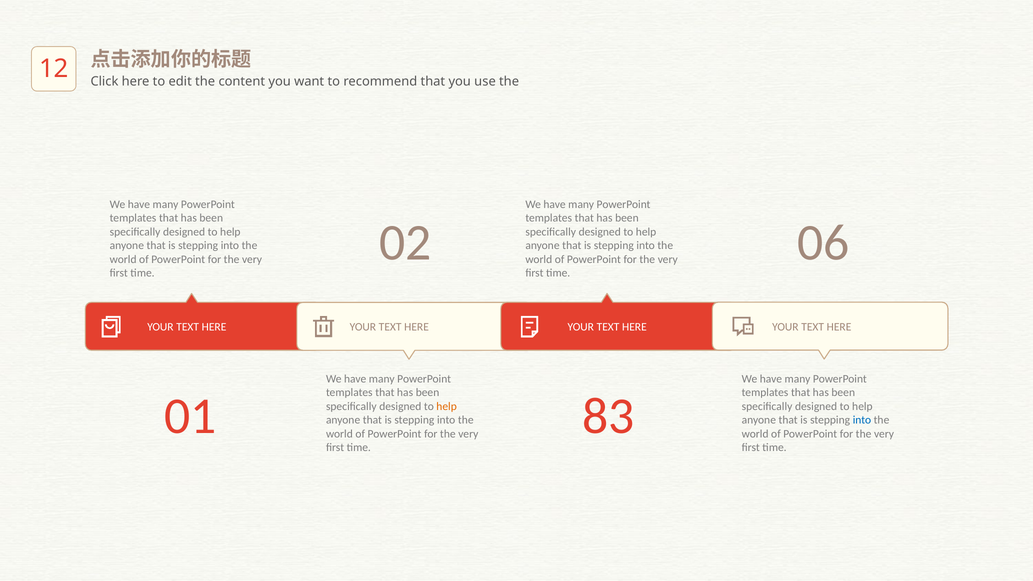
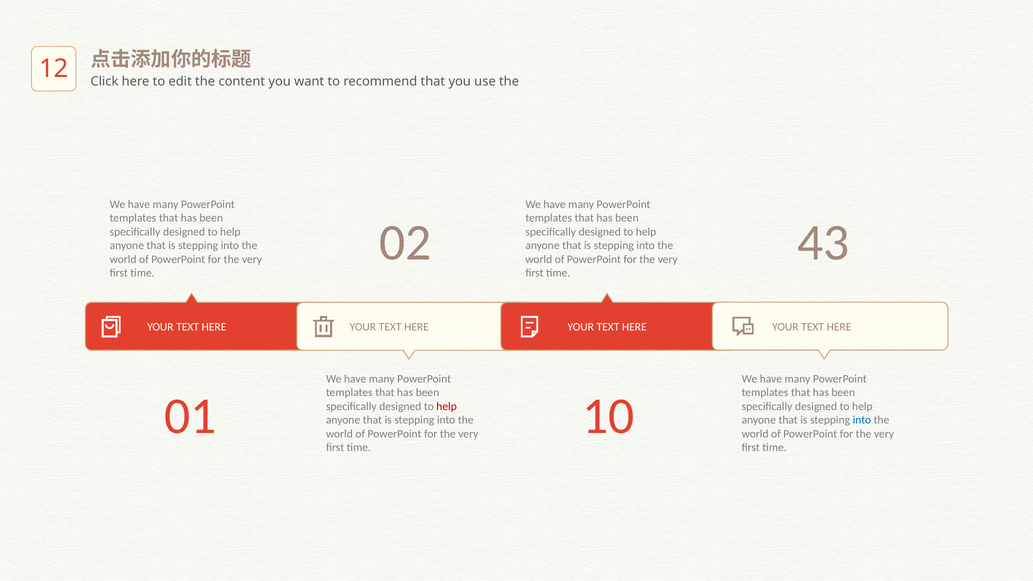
06: 06 -> 43
83: 83 -> 10
help at (447, 406) colour: orange -> red
